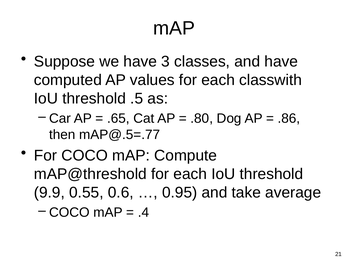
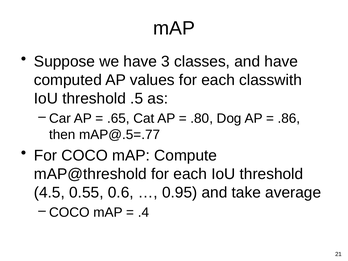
9.9: 9.9 -> 4.5
